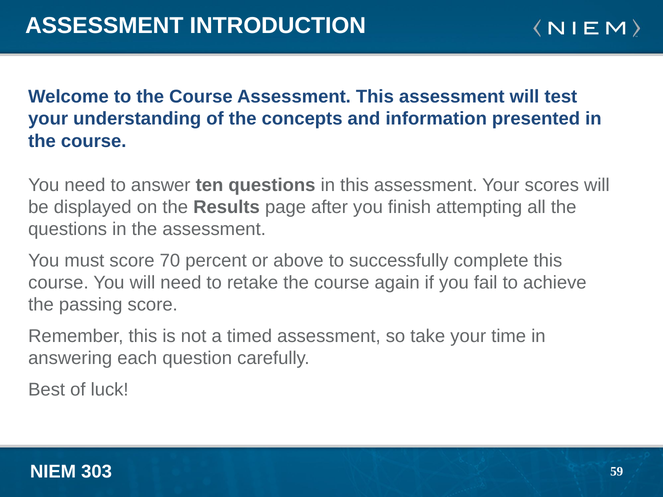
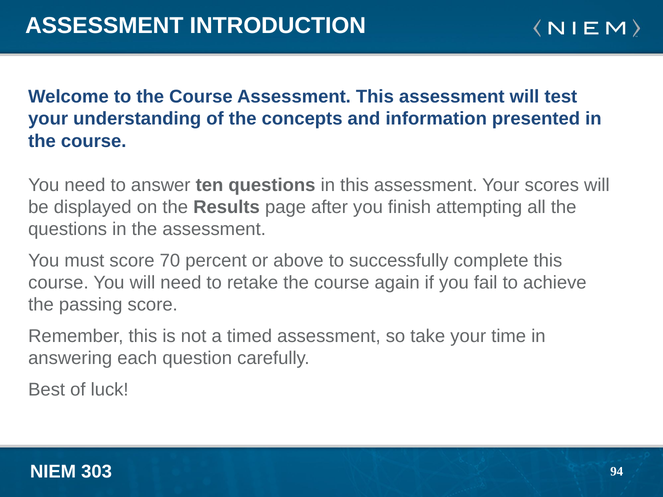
59: 59 -> 94
